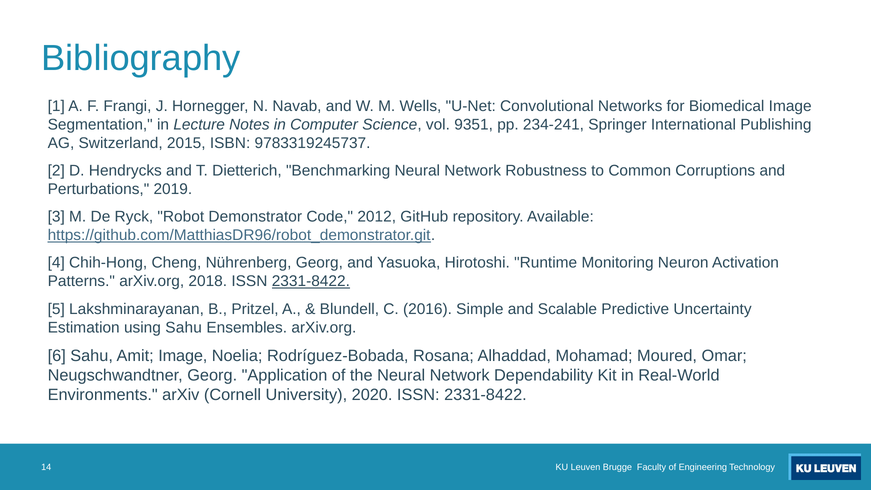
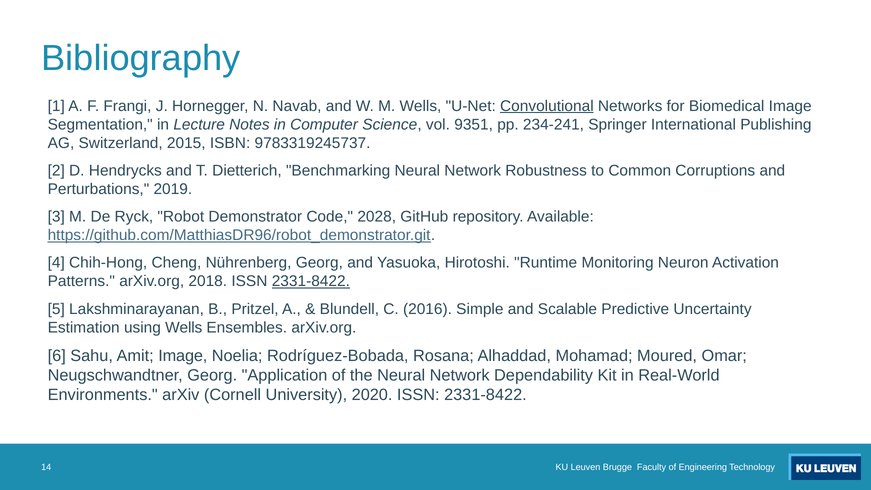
Convolutional underline: none -> present
2012: 2012 -> 2028
using Sahu: Sahu -> Wells
